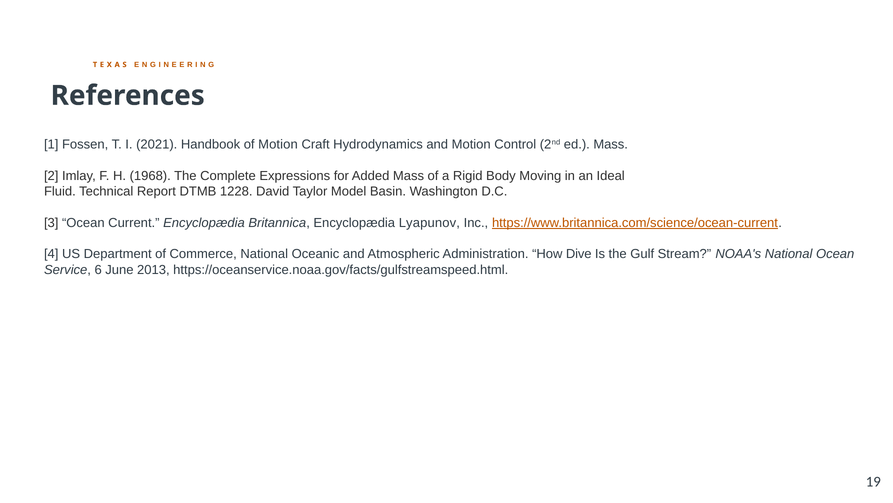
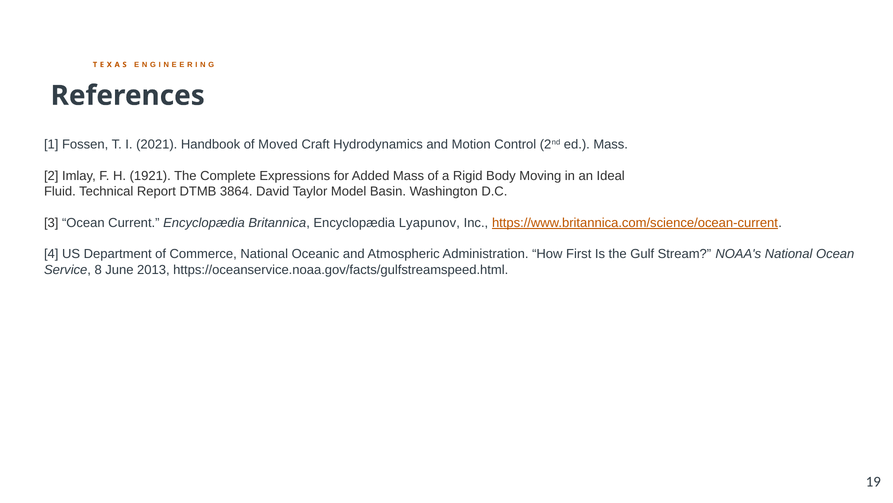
of Motion: Motion -> Moved
1968: 1968 -> 1921
1228: 1228 -> 3864
Dive: Dive -> First
6: 6 -> 8
